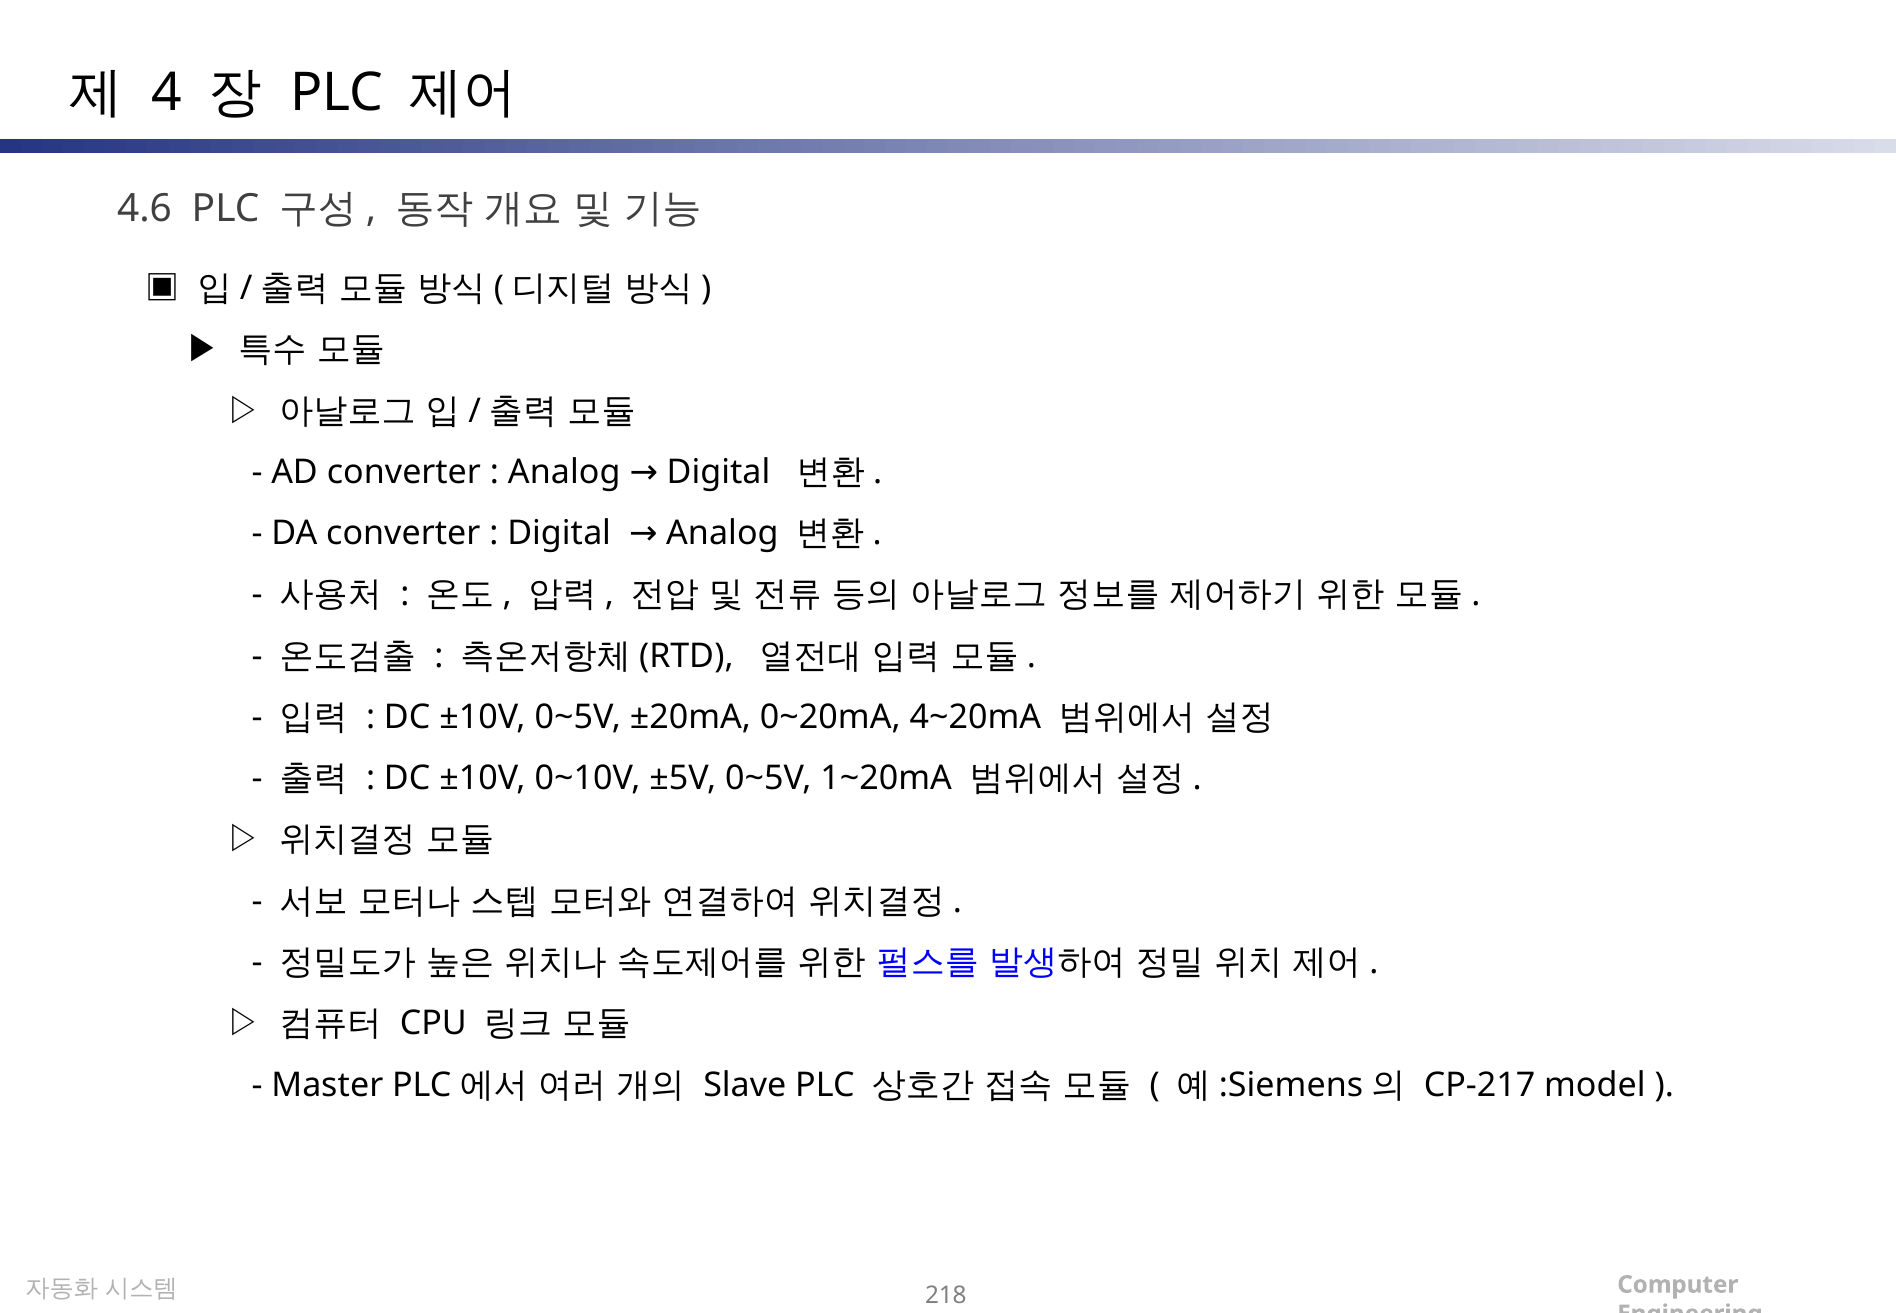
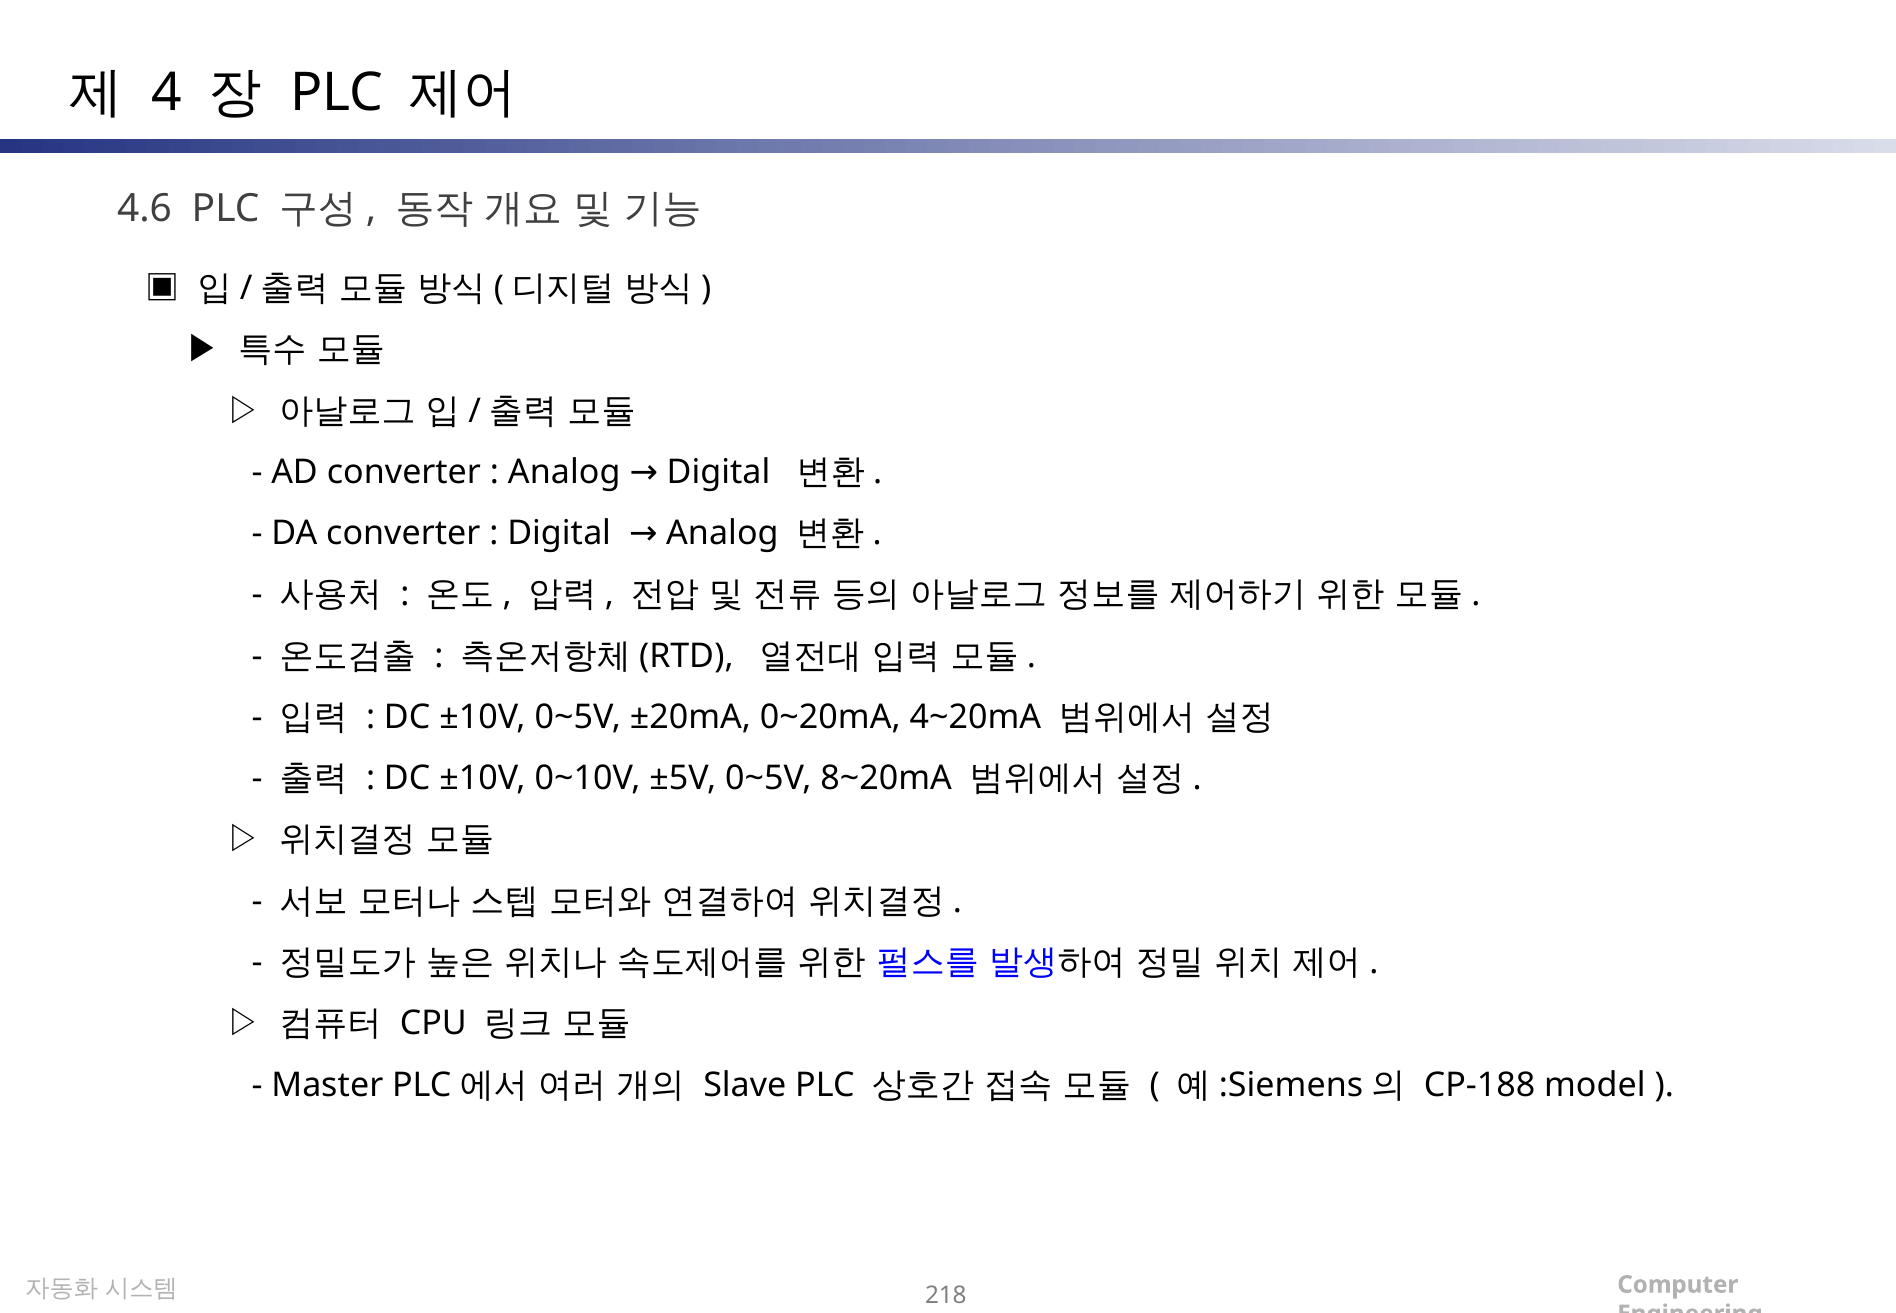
1~20mA: 1~20mA -> 8~20mA
CP-217: CP-217 -> CP-188
